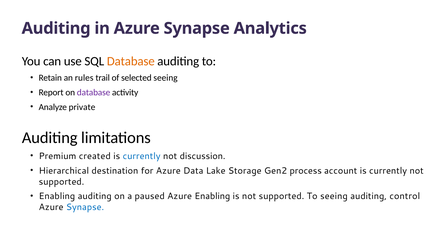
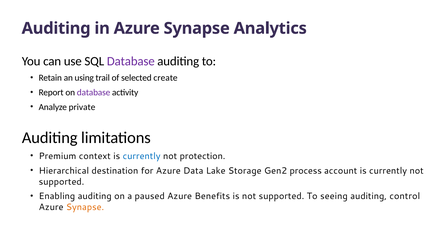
Database at (131, 61) colour: orange -> purple
rules: rules -> using
selected seeing: seeing -> create
created: created -> context
discussion: discussion -> protection
Azure Enabling: Enabling -> Benefits
Synapse at (85, 207) colour: blue -> orange
